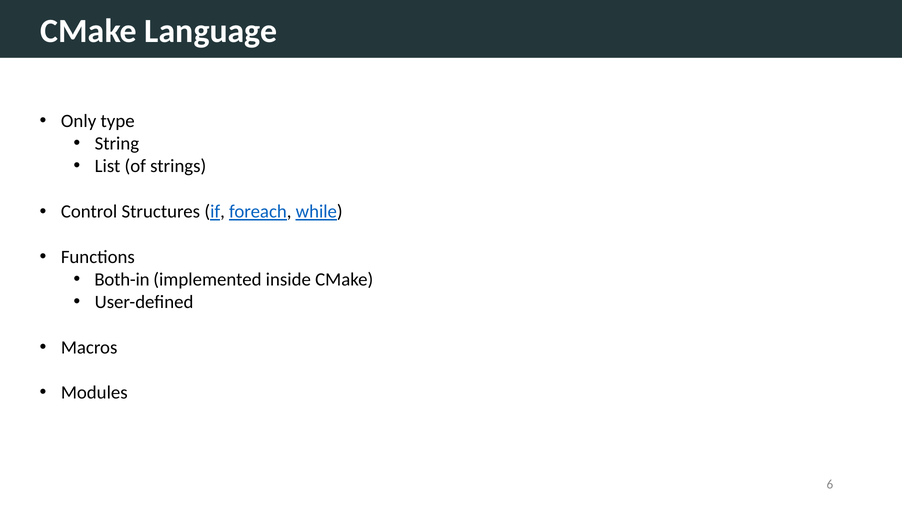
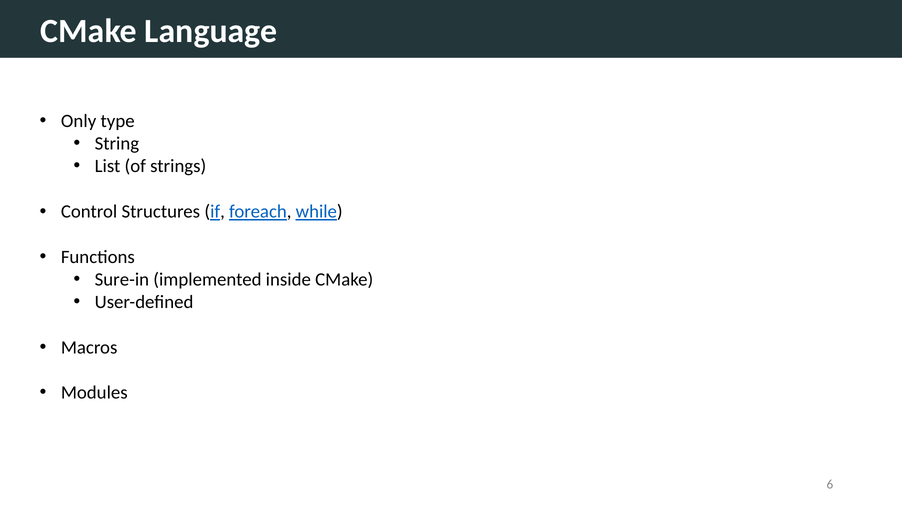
Both-in: Both-in -> Sure-in
